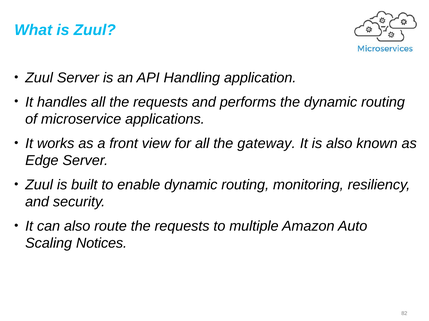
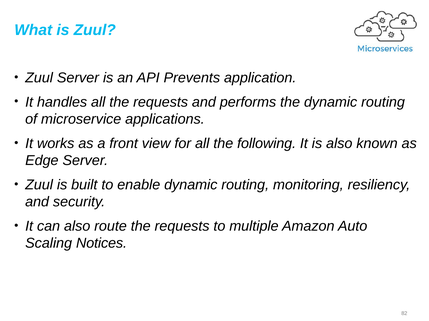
Handling: Handling -> Prevents
gateway: gateway -> following
